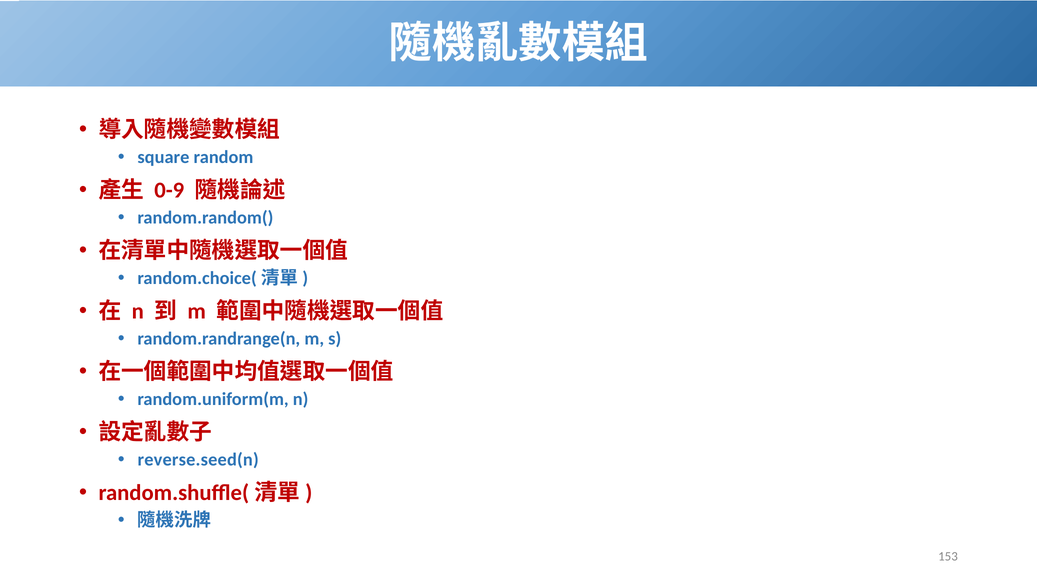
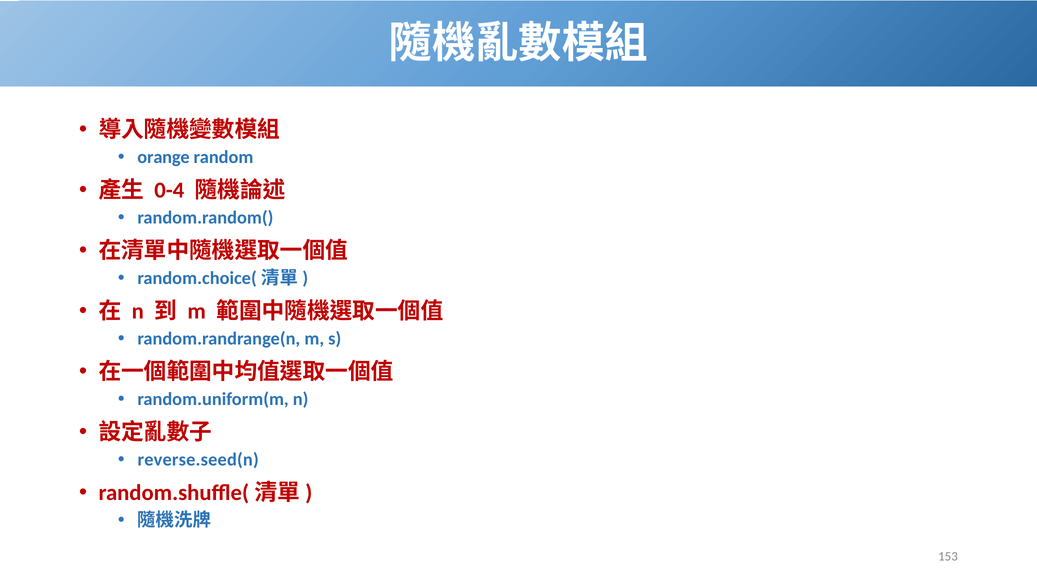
square: square -> orange
0-9: 0-9 -> 0-4
